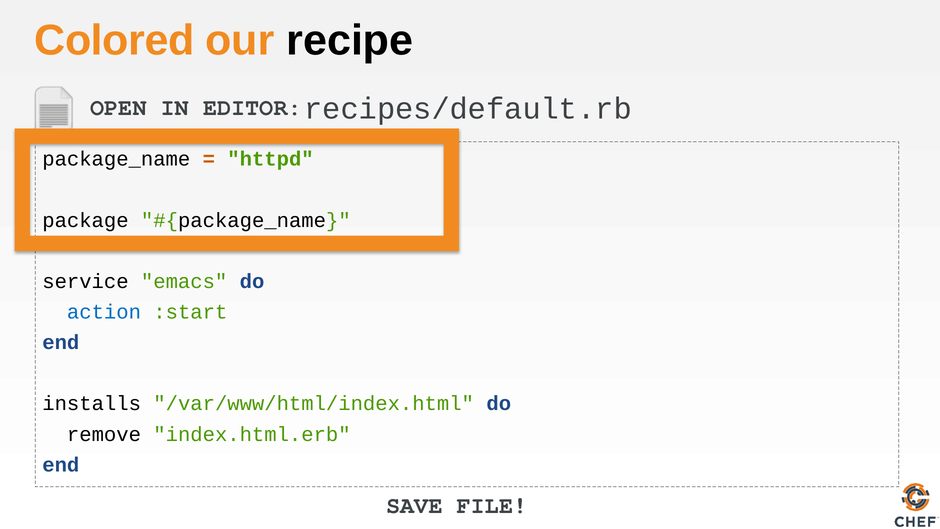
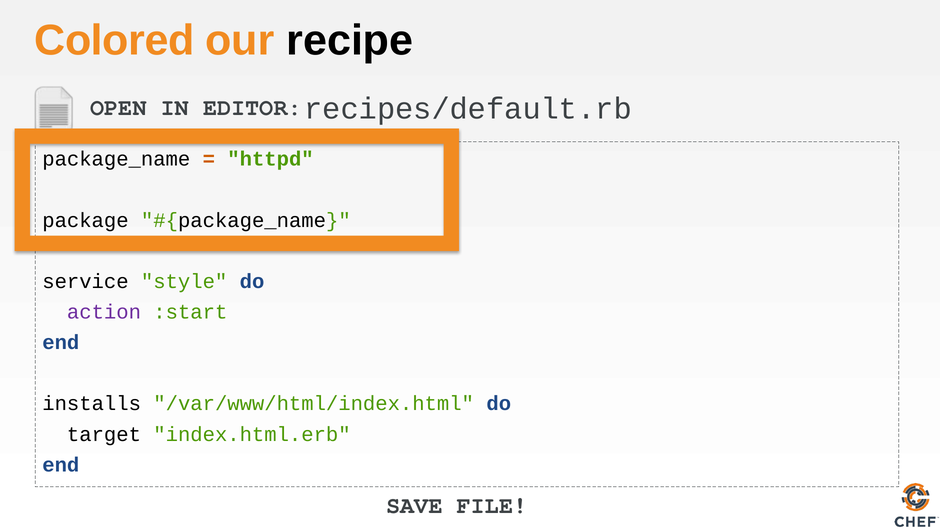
emacs: emacs -> style
action colour: blue -> purple
remove: remove -> target
